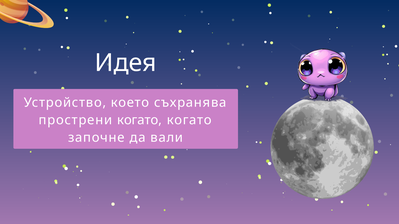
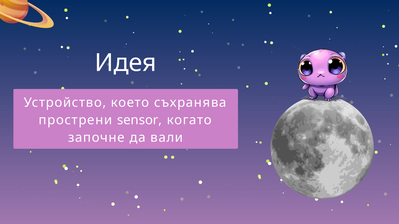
прострeни когато: когато -> sensor
